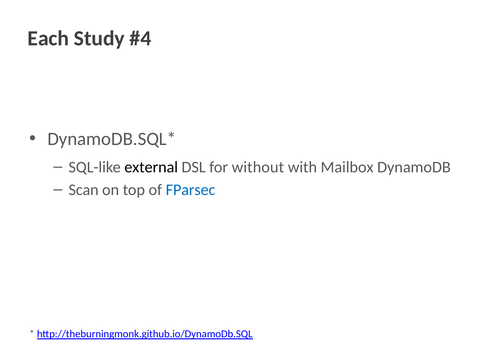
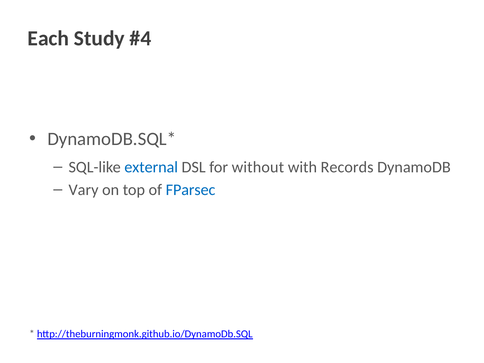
external colour: black -> blue
Mailbox: Mailbox -> Records
Scan: Scan -> Vary
